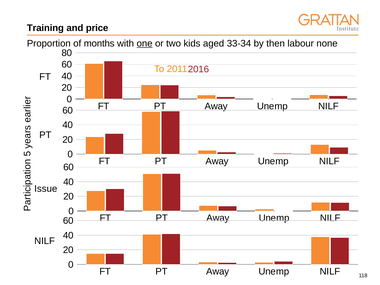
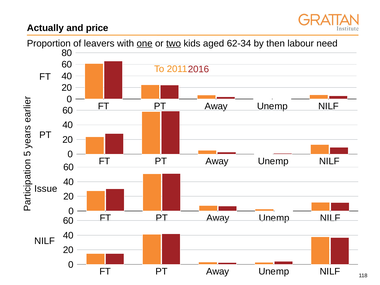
Training: Training -> Actually
months: months -> leavers
two underline: none -> present
33-34: 33-34 -> 62-34
none: none -> need
